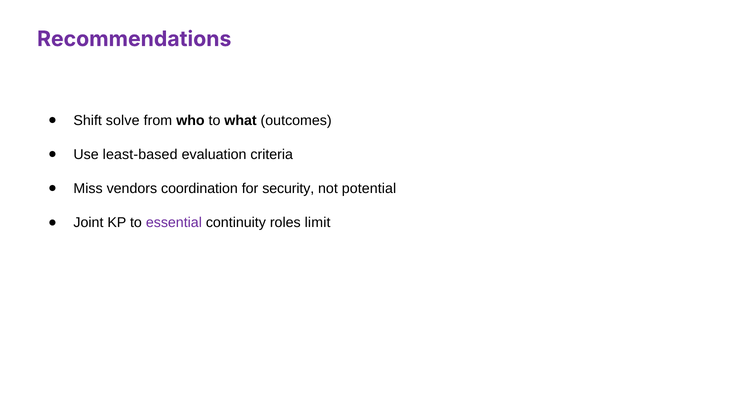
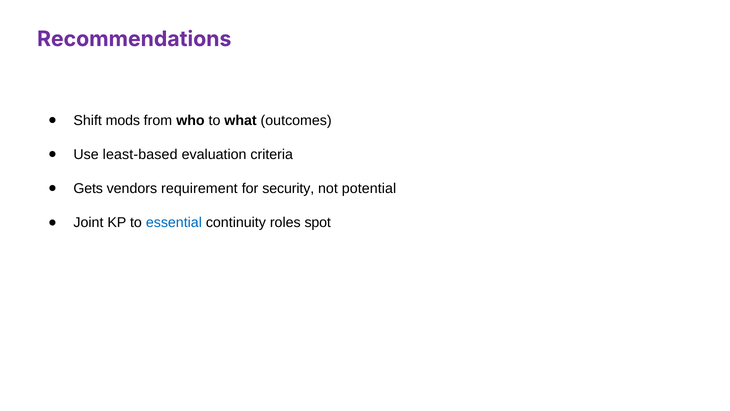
solve: solve -> mods
Miss: Miss -> Gets
coordination: coordination -> requirement
essential colour: purple -> blue
limit: limit -> spot
